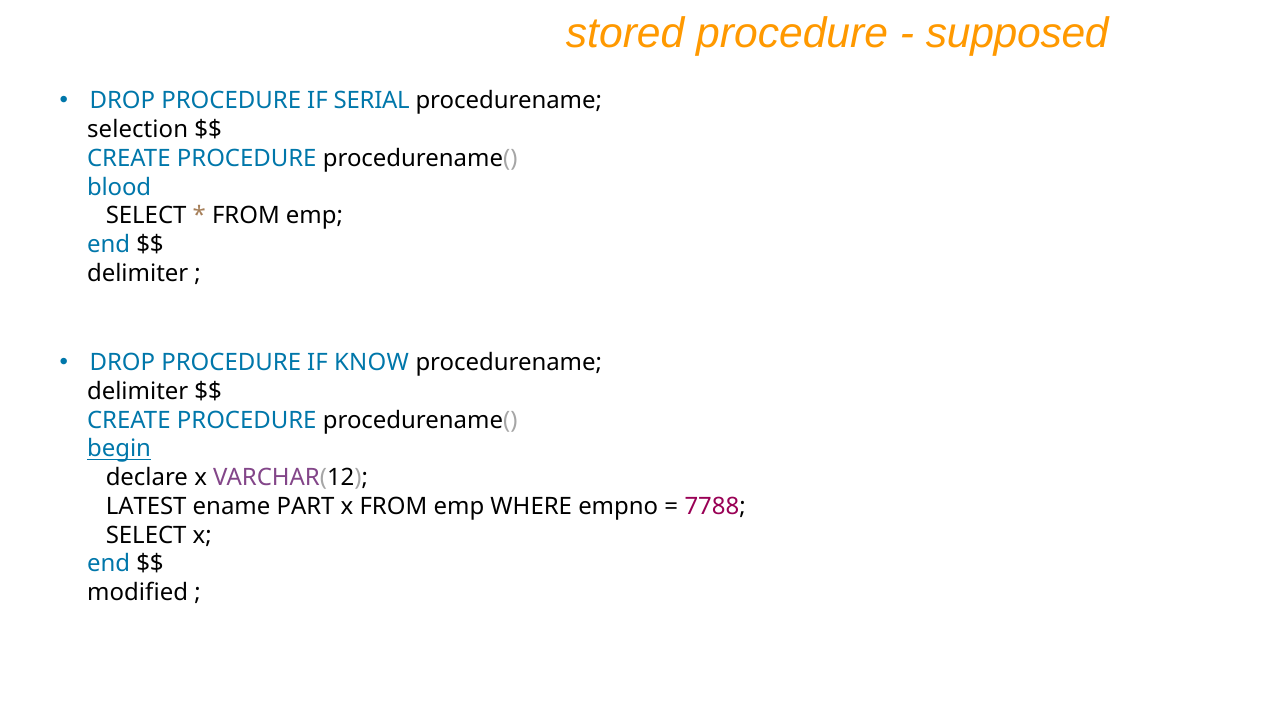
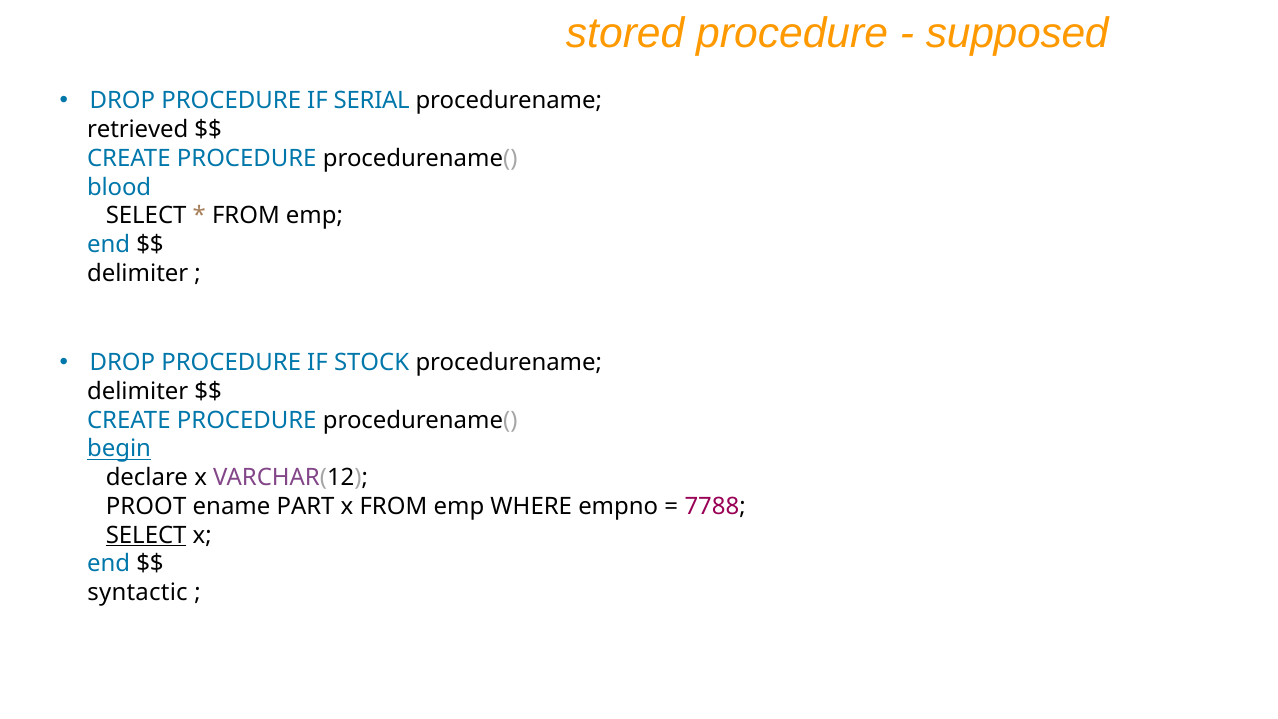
selection: selection -> retrieved
KNOW: KNOW -> STOCK
LATEST: LATEST -> PROOT
SELECT at (146, 535) underline: none -> present
modified: modified -> syntactic
